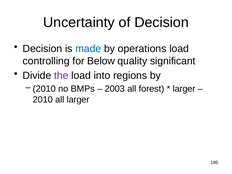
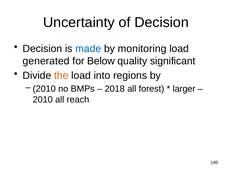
operations: operations -> monitoring
controlling: controlling -> generated
the colour: purple -> orange
2003: 2003 -> 2018
all larger: larger -> reach
